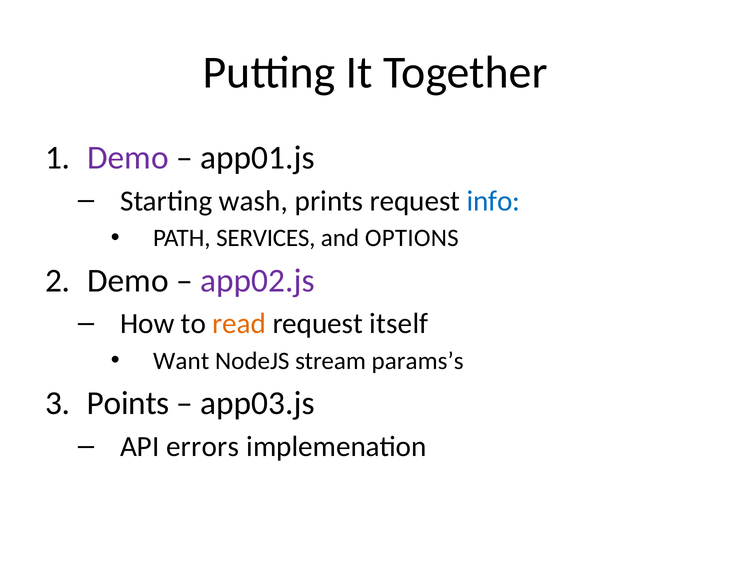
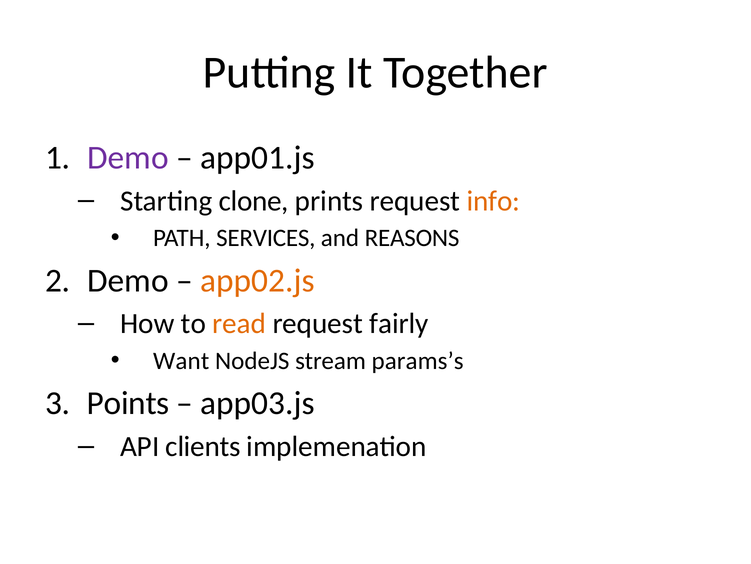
wash: wash -> clone
info colour: blue -> orange
OPTIONS: OPTIONS -> REASONS
app02.js colour: purple -> orange
itself: itself -> fairly
errors: errors -> clients
